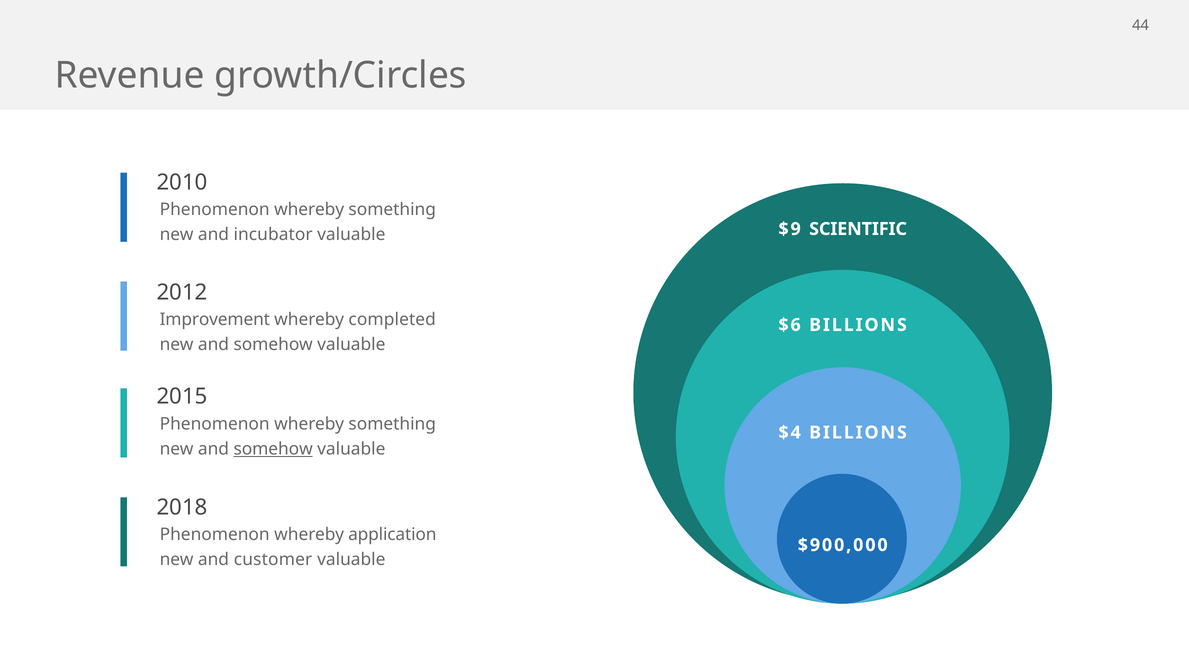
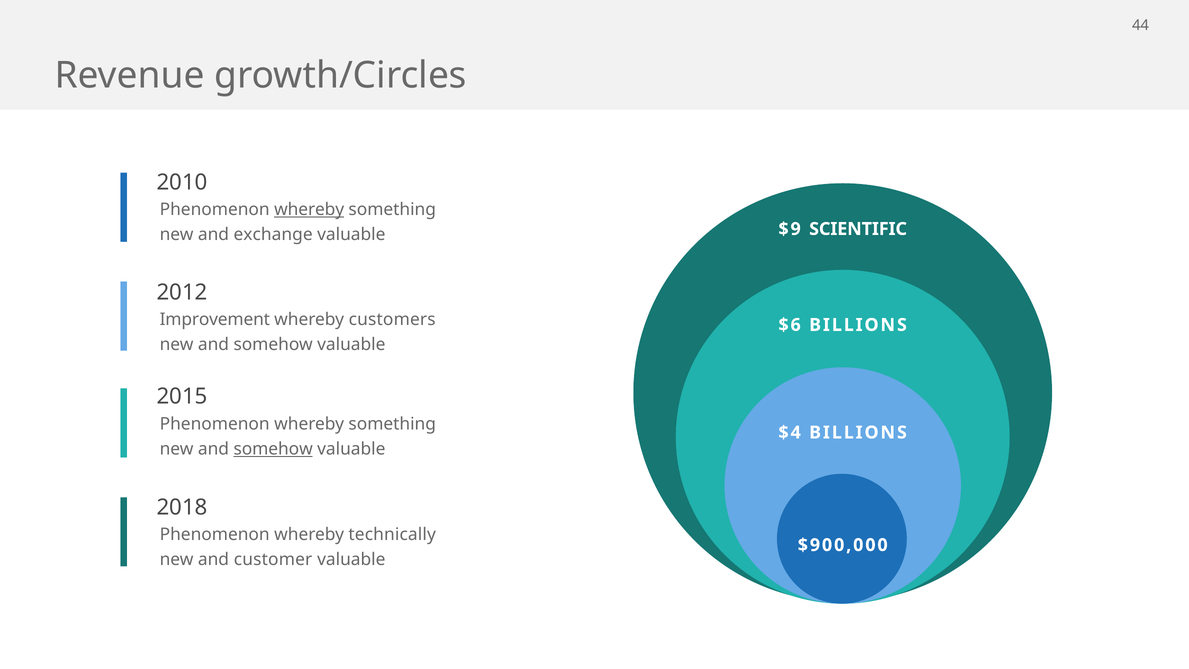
whereby at (309, 210) underline: none -> present
incubator: incubator -> exchange
completed: completed -> customers
application: application -> technically
